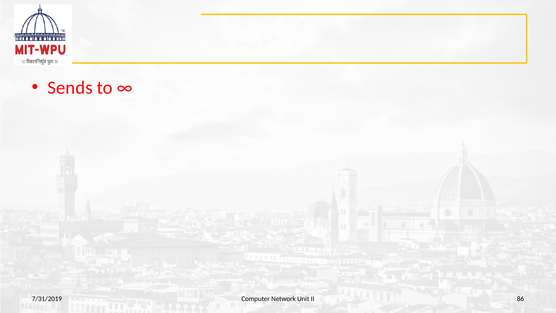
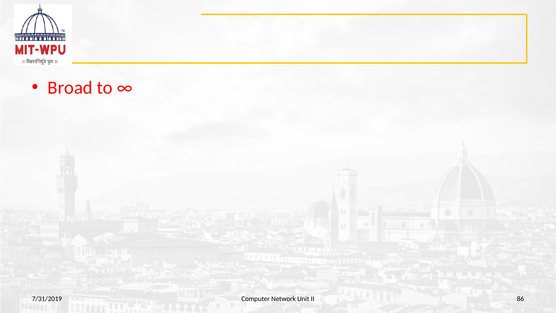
Sends: Sends -> Broad
